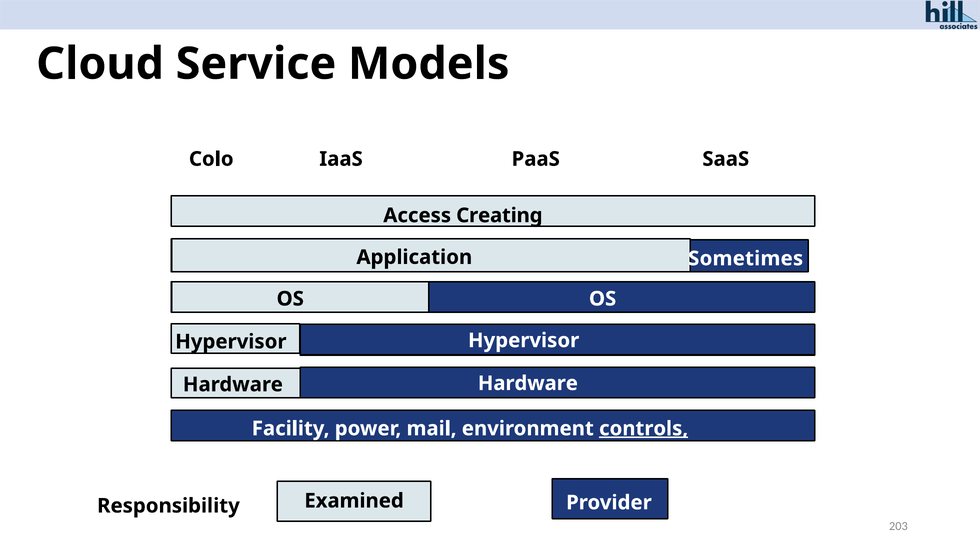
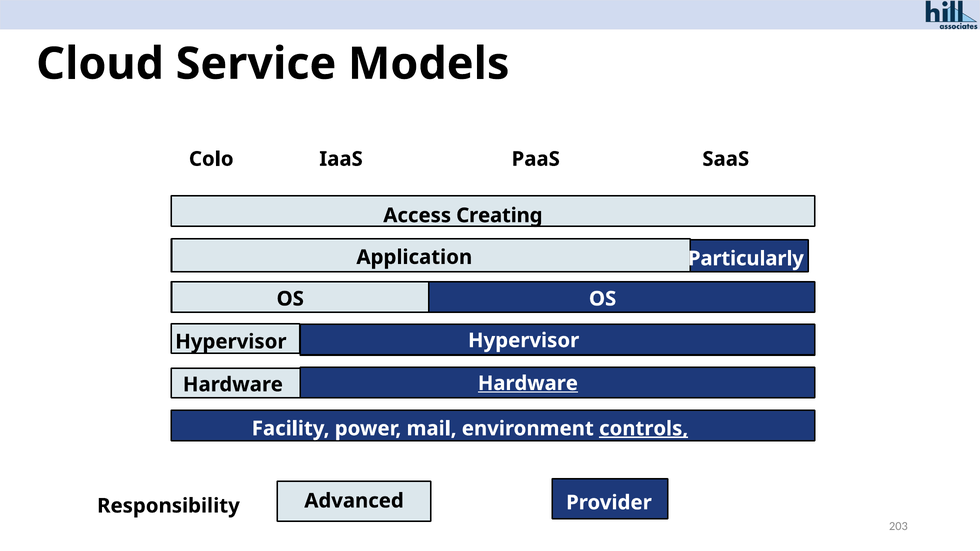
Sometimes: Sometimes -> Particularly
Hardware at (528, 384) underline: none -> present
Examined: Examined -> Advanced
